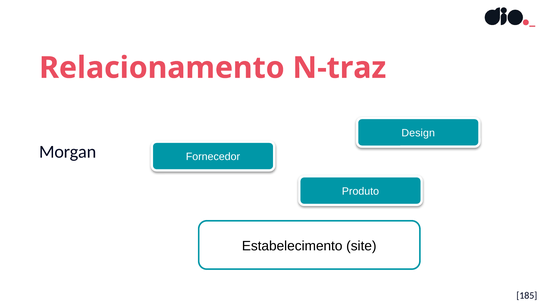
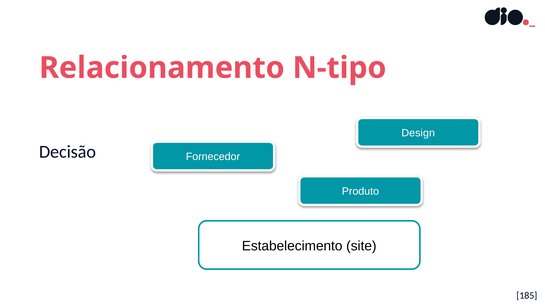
N-traz: N-traz -> N-tipo
Morgan: Morgan -> Decisão
